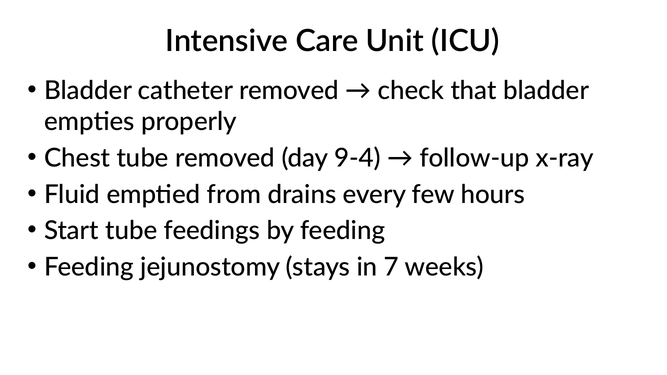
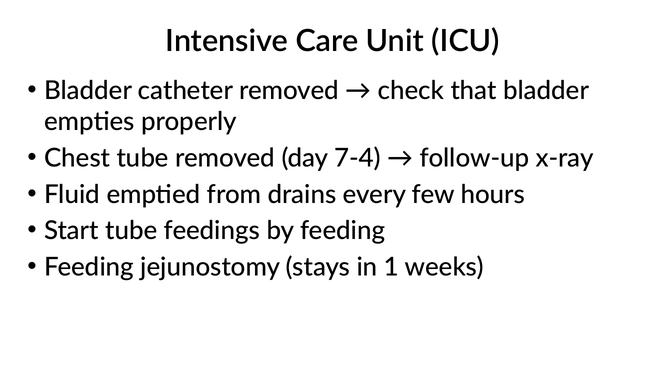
9-4: 9-4 -> 7-4
7: 7 -> 1
